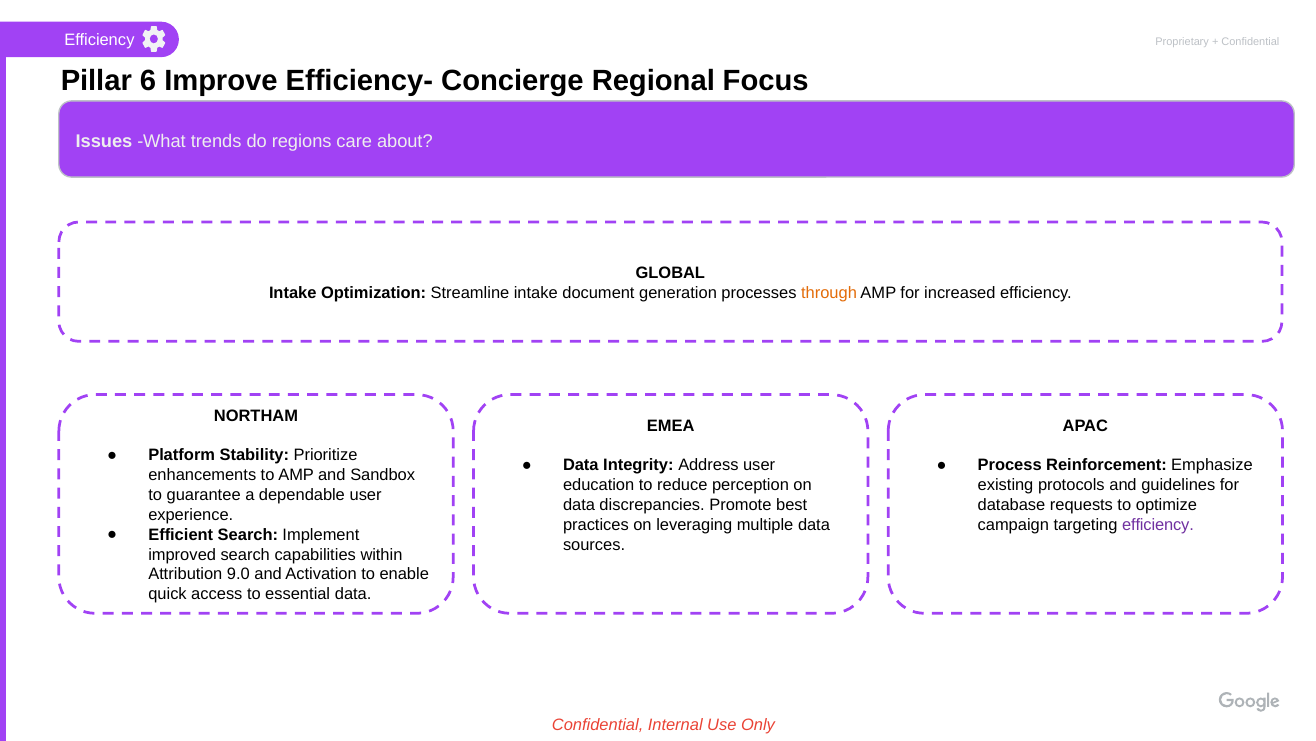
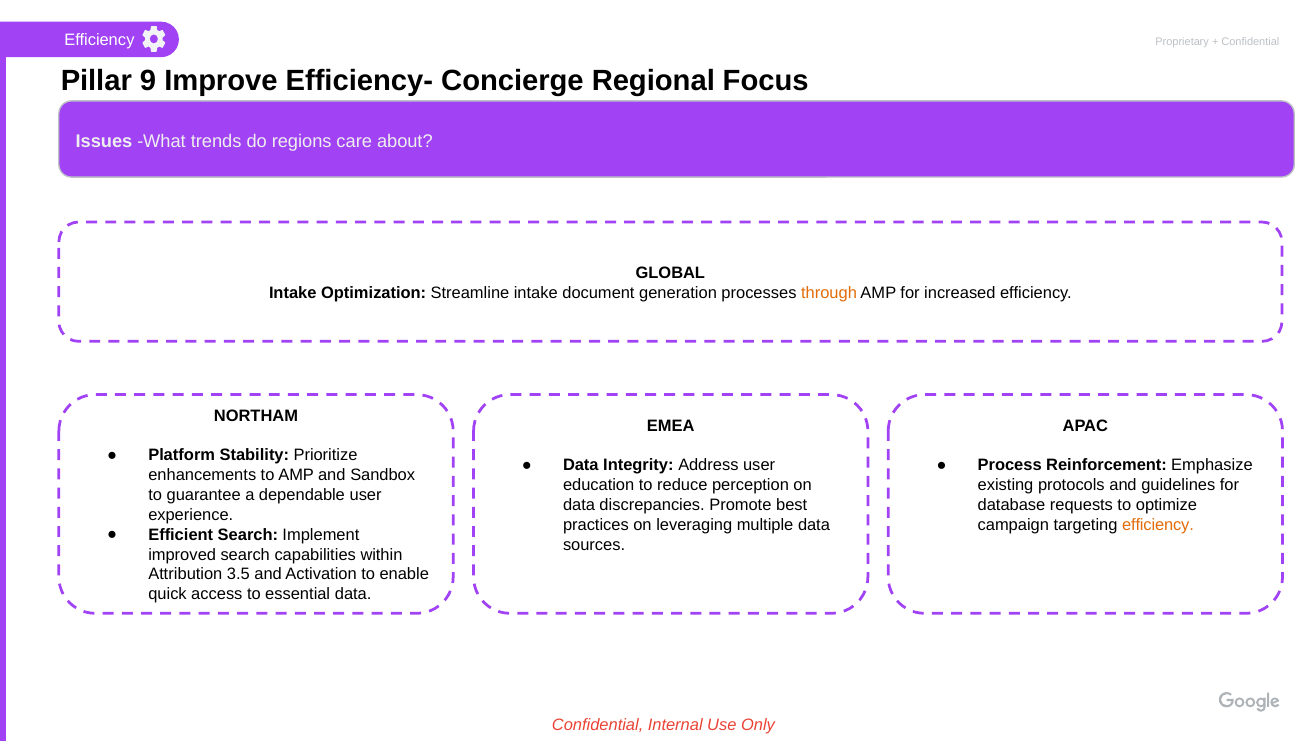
6: 6 -> 9
efficiency at (1158, 524) colour: purple -> orange
9.0: 9.0 -> 3.5
